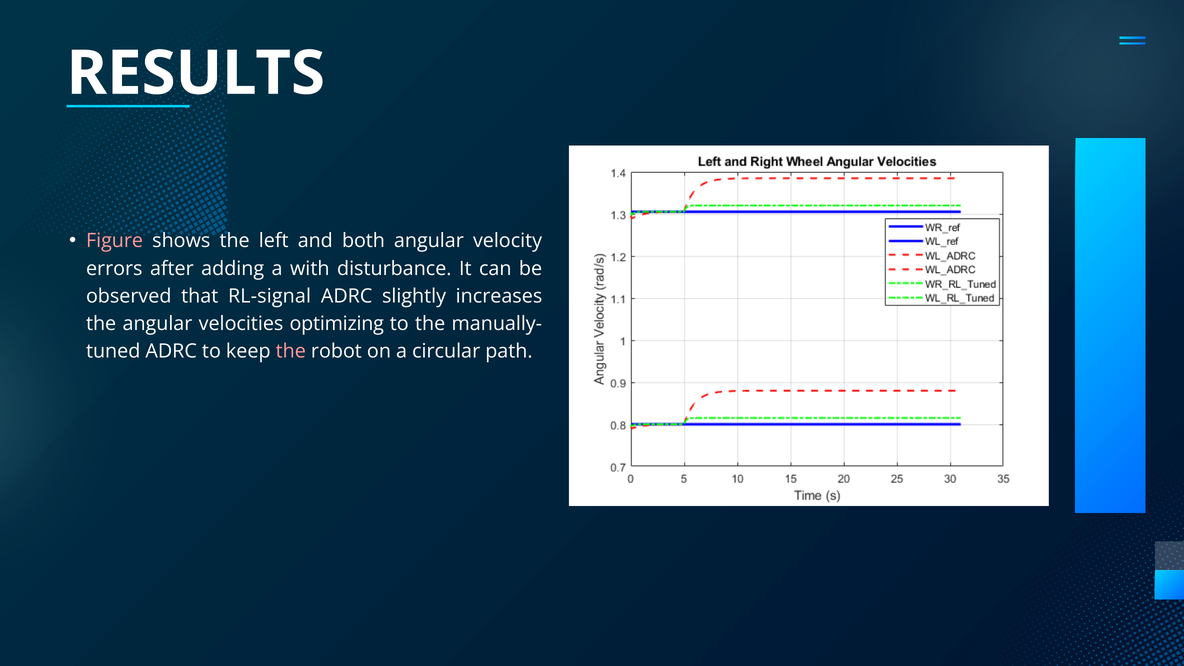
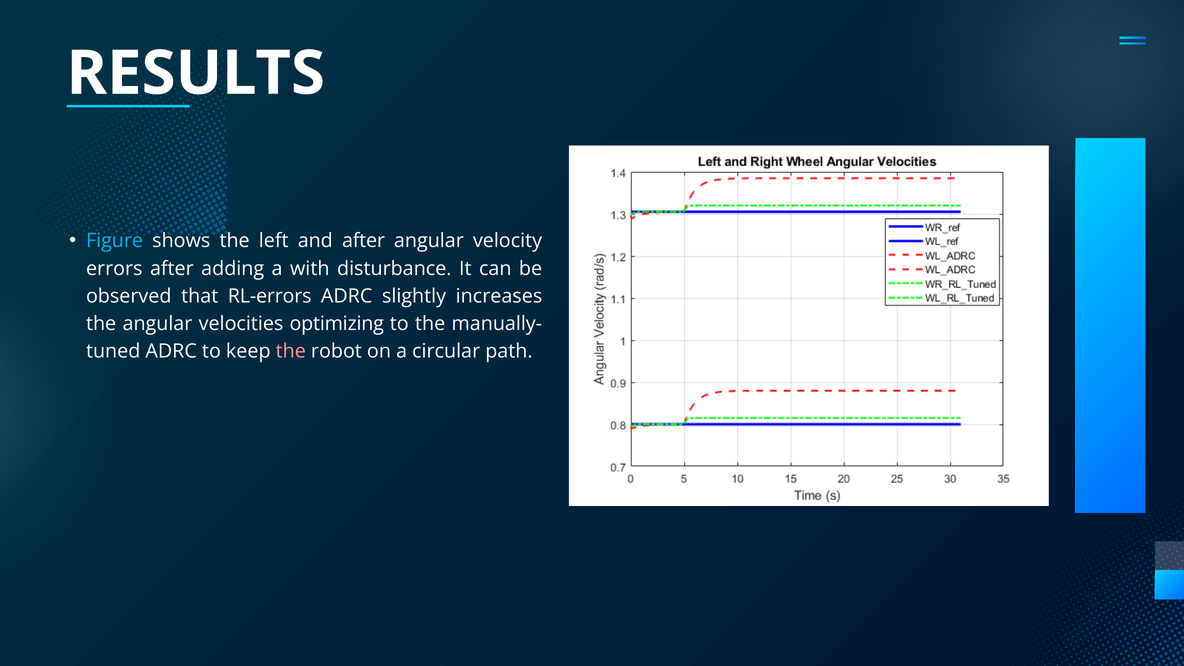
Figure colour: pink -> light blue
and both: both -> after
RL-signal: RL-signal -> RL-errors
